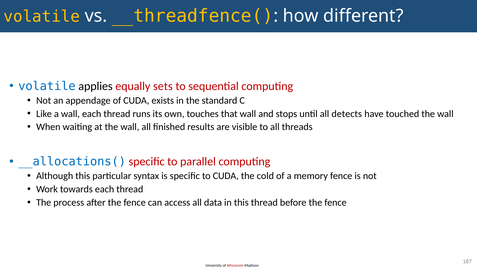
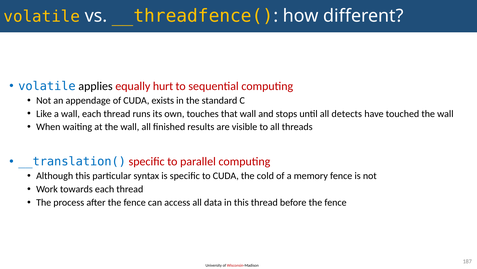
sets: sets -> hurt
__allocations(: __allocations( -> __translation(
